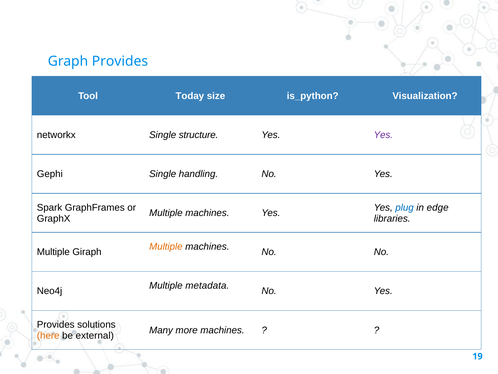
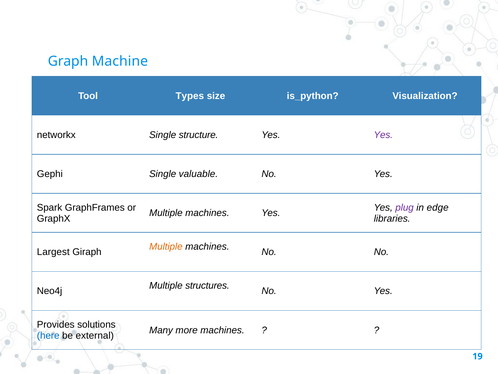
Graph Provides: Provides -> Machine
Today: Today -> Types
handling: handling -> valuable
plug colour: blue -> purple
Multiple at (53, 252): Multiple -> Largest
metadata: metadata -> structures
here colour: orange -> blue
